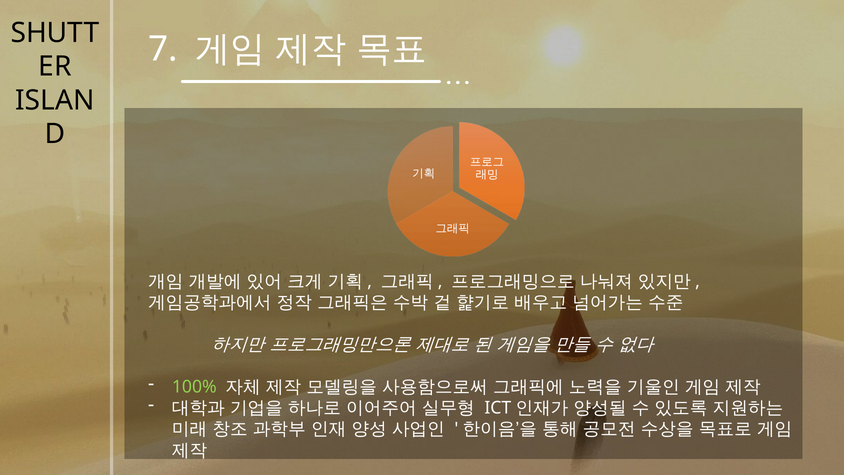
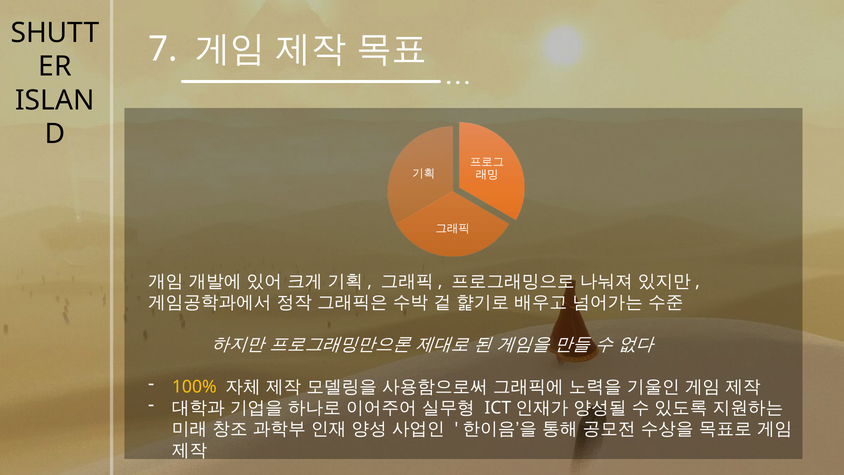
100% colour: light green -> yellow
